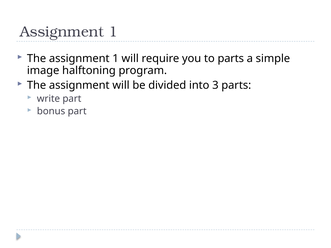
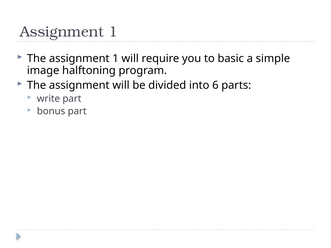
to parts: parts -> basic
3: 3 -> 6
